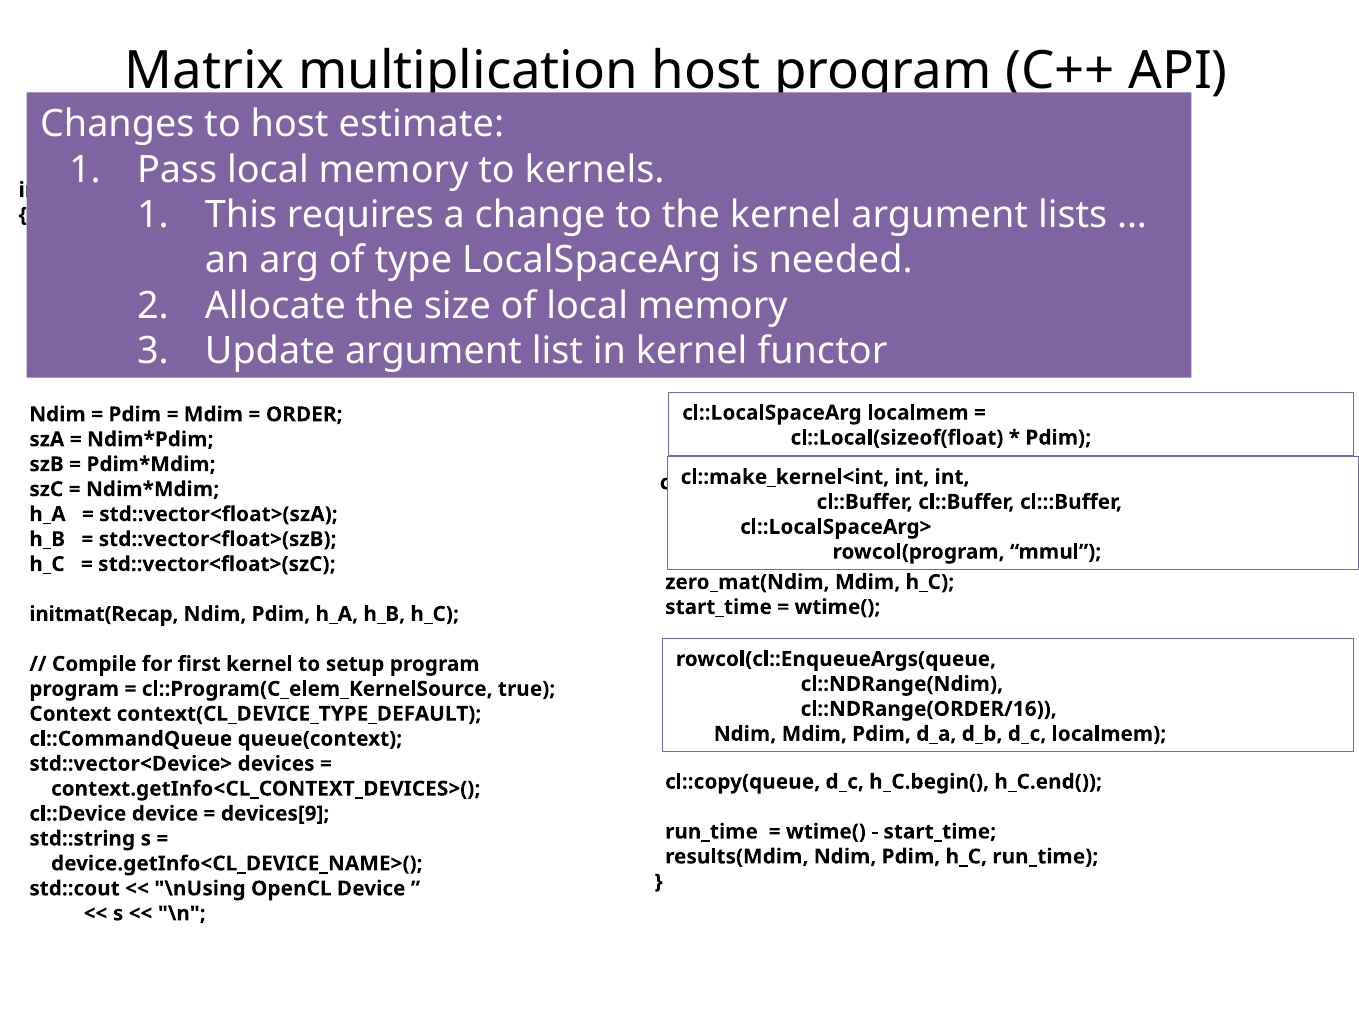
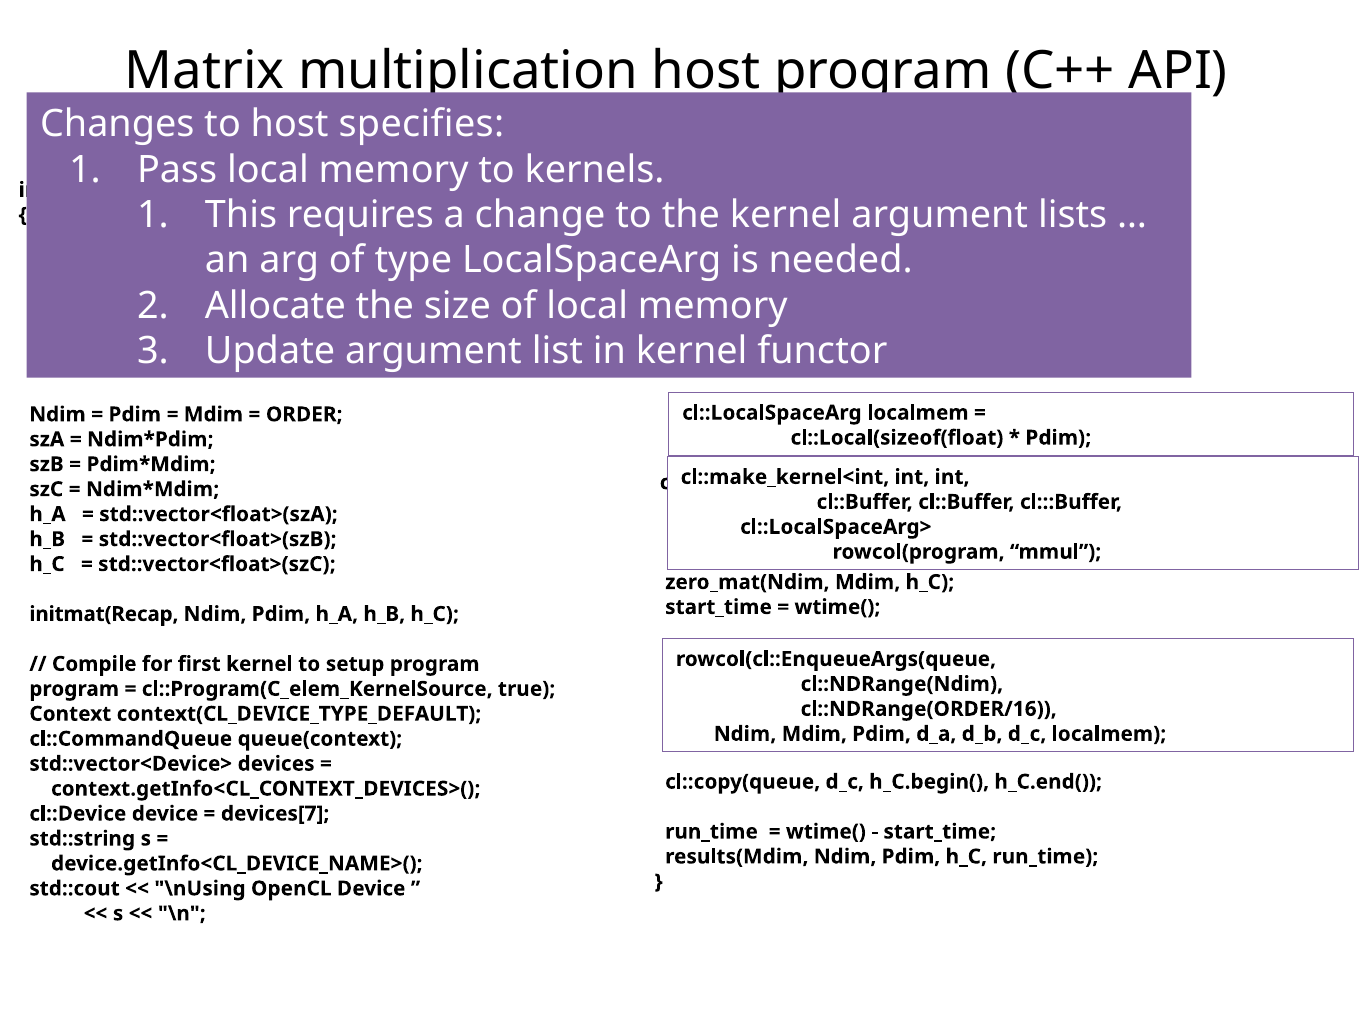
estimate: estimate -> specifies
devices[9: devices[9 -> devices[7
